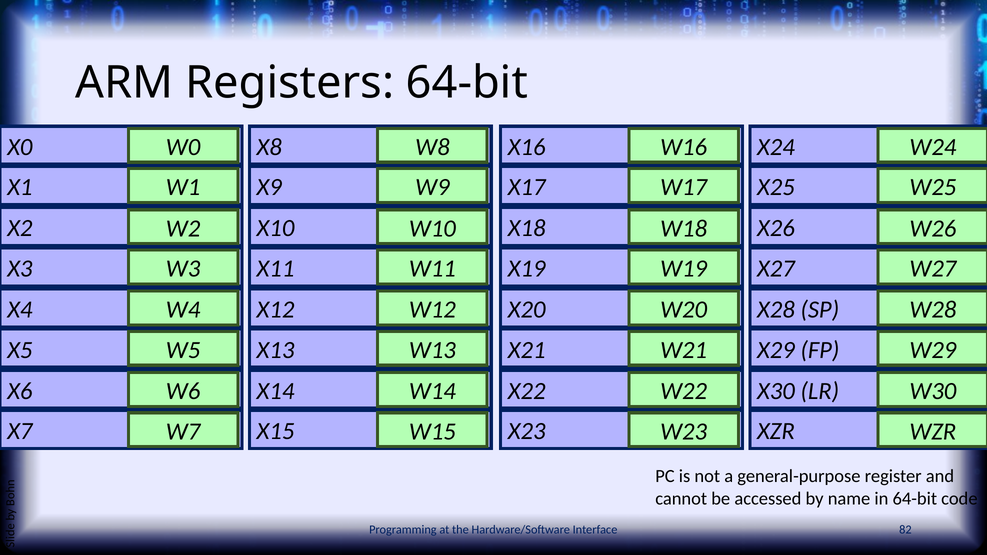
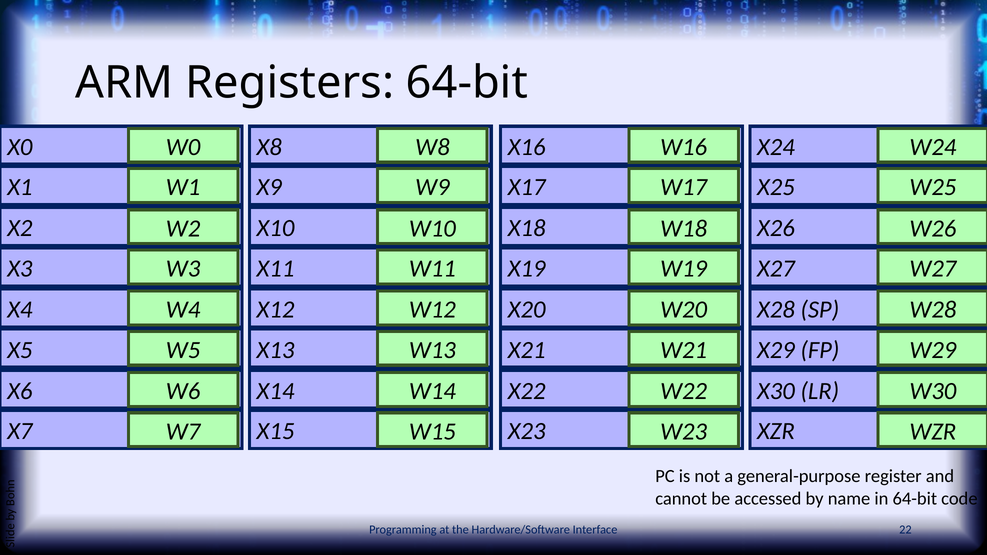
82: 82 -> 22
